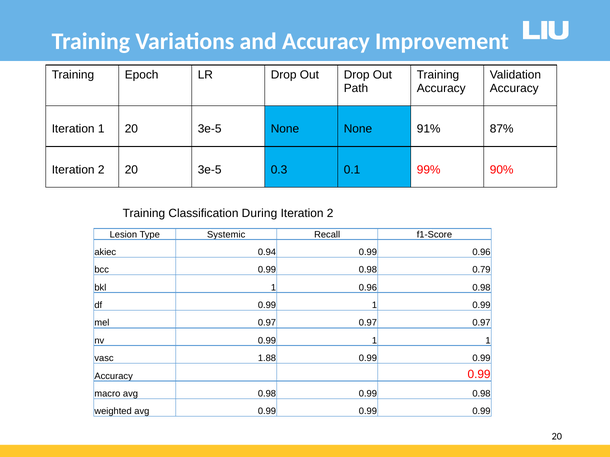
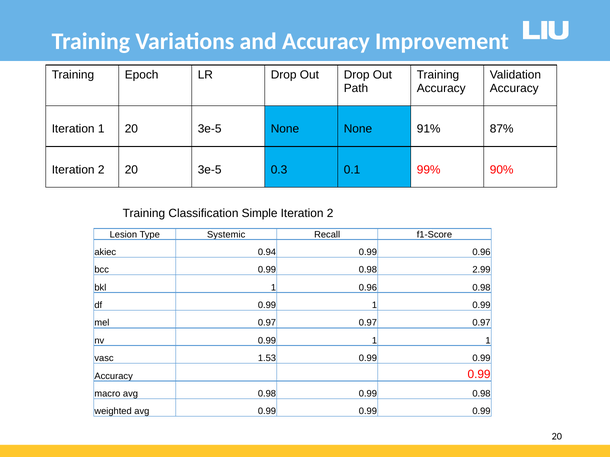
During: During -> Simple
0.79: 0.79 -> 2.99
1.88: 1.88 -> 1.53
